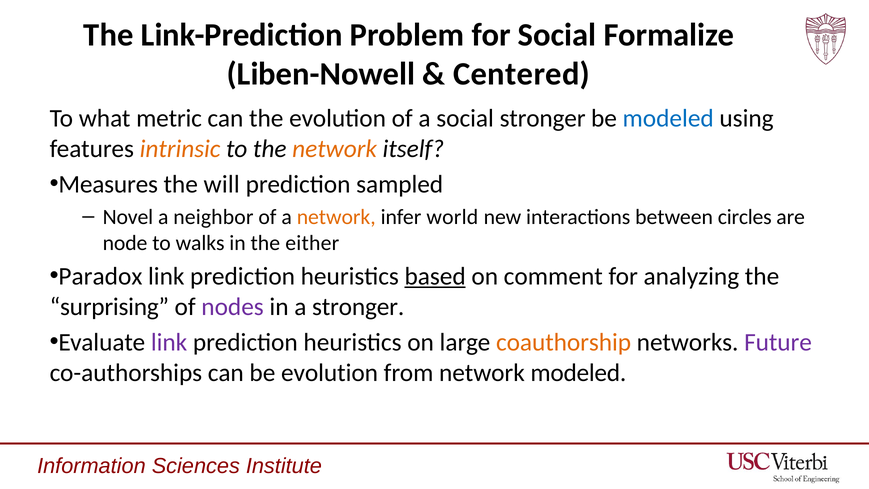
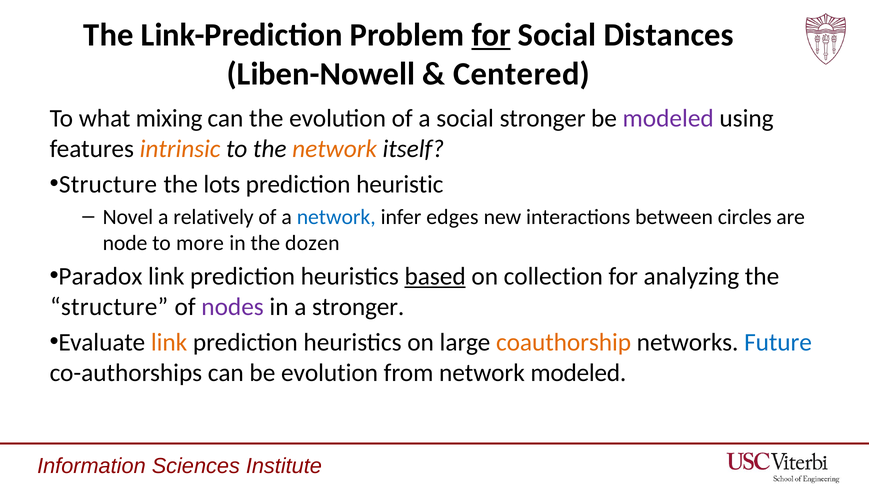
for at (491, 35) underline: none -> present
Formalize: Formalize -> Distances
metric: metric -> mixing
modeled at (668, 118) colour: blue -> purple
Measures at (108, 184): Measures -> Structure
will: will -> lots
sampled: sampled -> heuristic
neighbor: neighbor -> relatively
network at (336, 217) colour: orange -> blue
world: world -> edges
walks: walks -> more
either: either -> dozen
comment: comment -> collection
surprising at (109, 307): surprising -> structure
link at (169, 342) colour: purple -> orange
Future colour: purple -> blue
